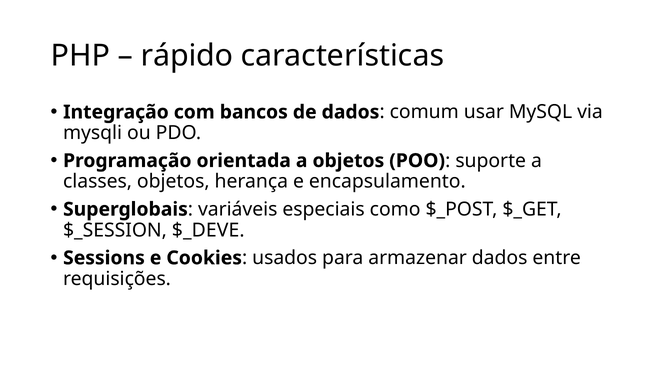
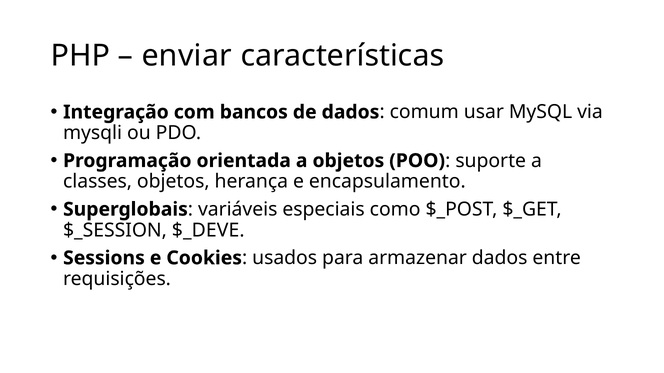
rápido: rápido -> enviar
